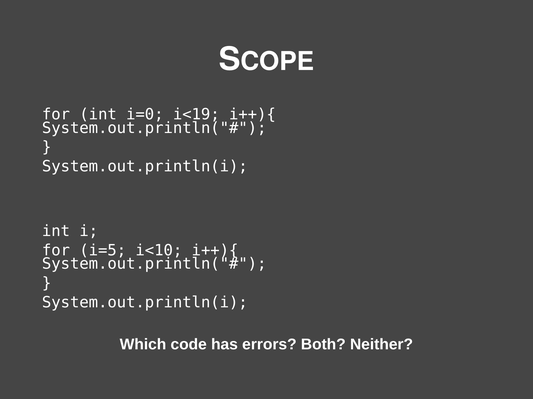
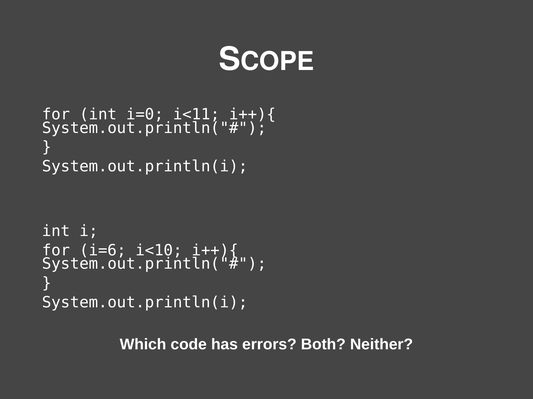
i<19: i<19 -> i<11
i=5: i=5 -> i=6
